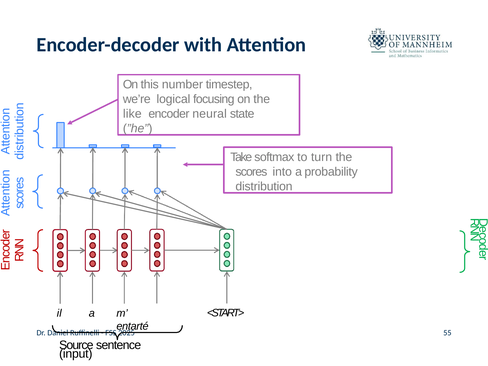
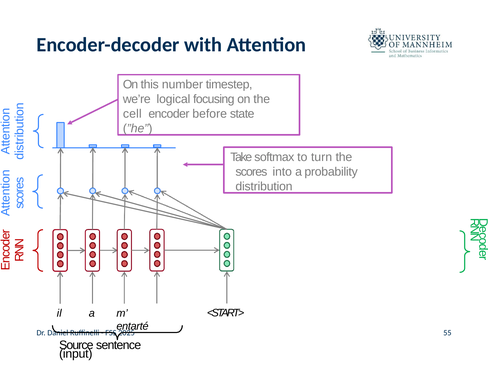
like: like -> cell
neural: neural -> before
